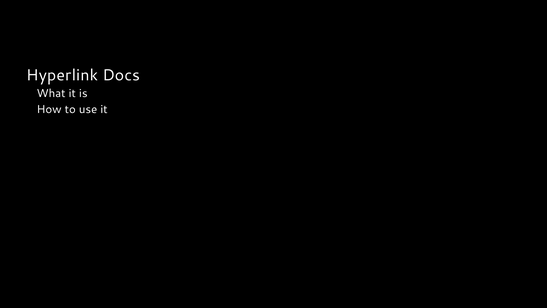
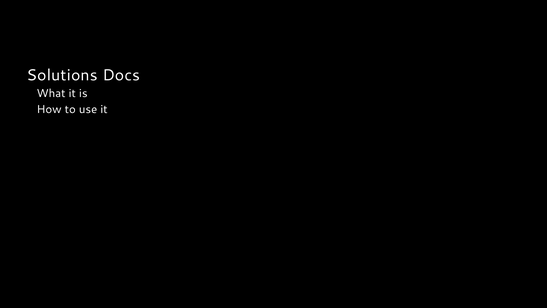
Hyperlink: Hyperlink -> Solutions
